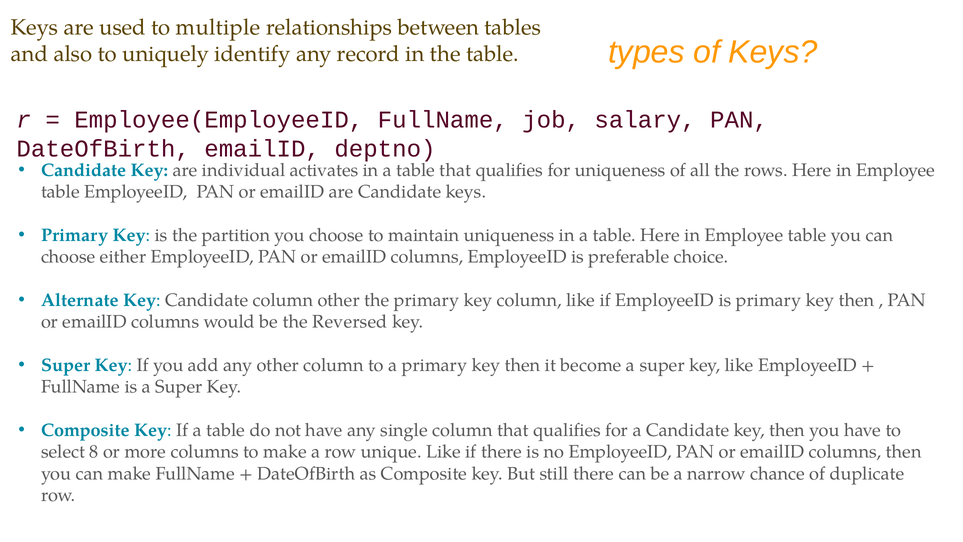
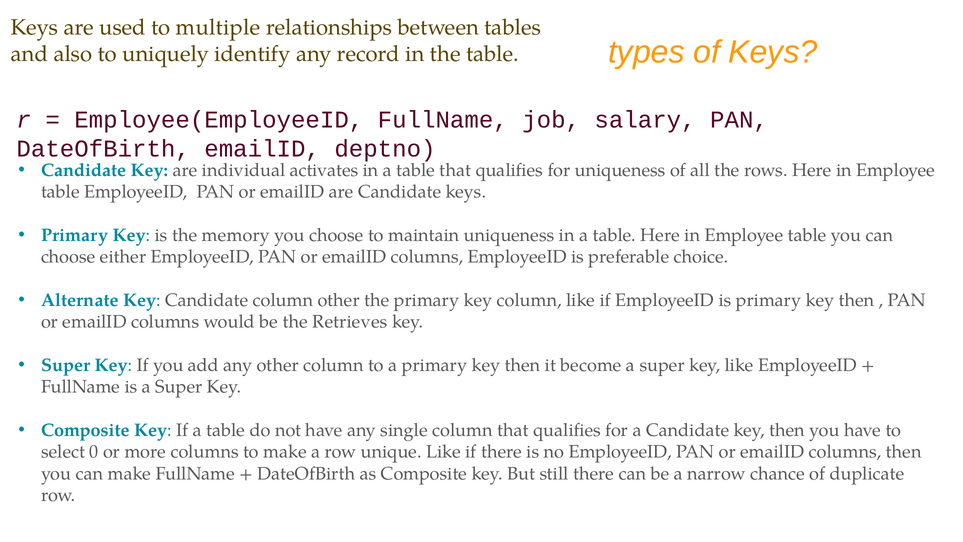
partition: partition -> memory
Reversed: Reversed -> Retrieves
8: 8 -> 0
